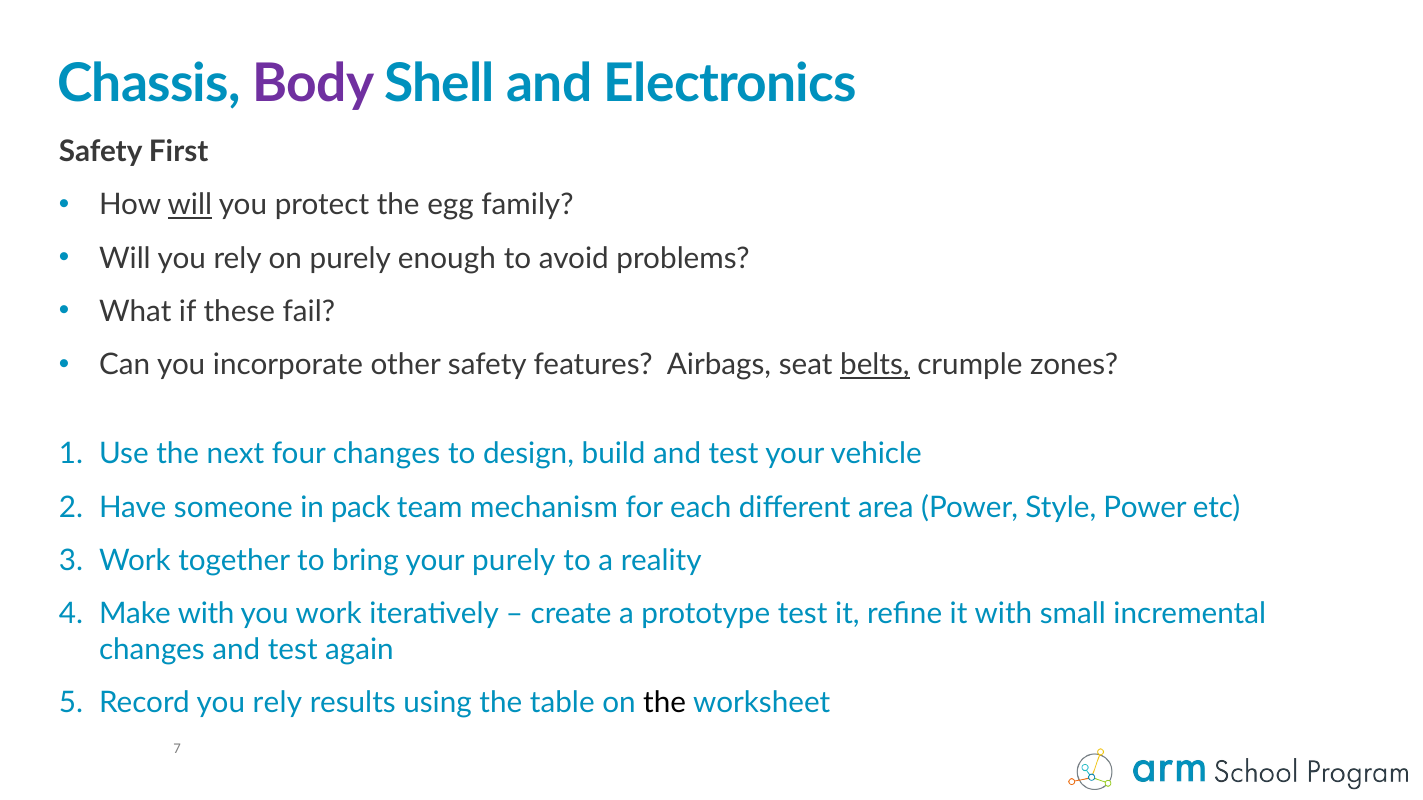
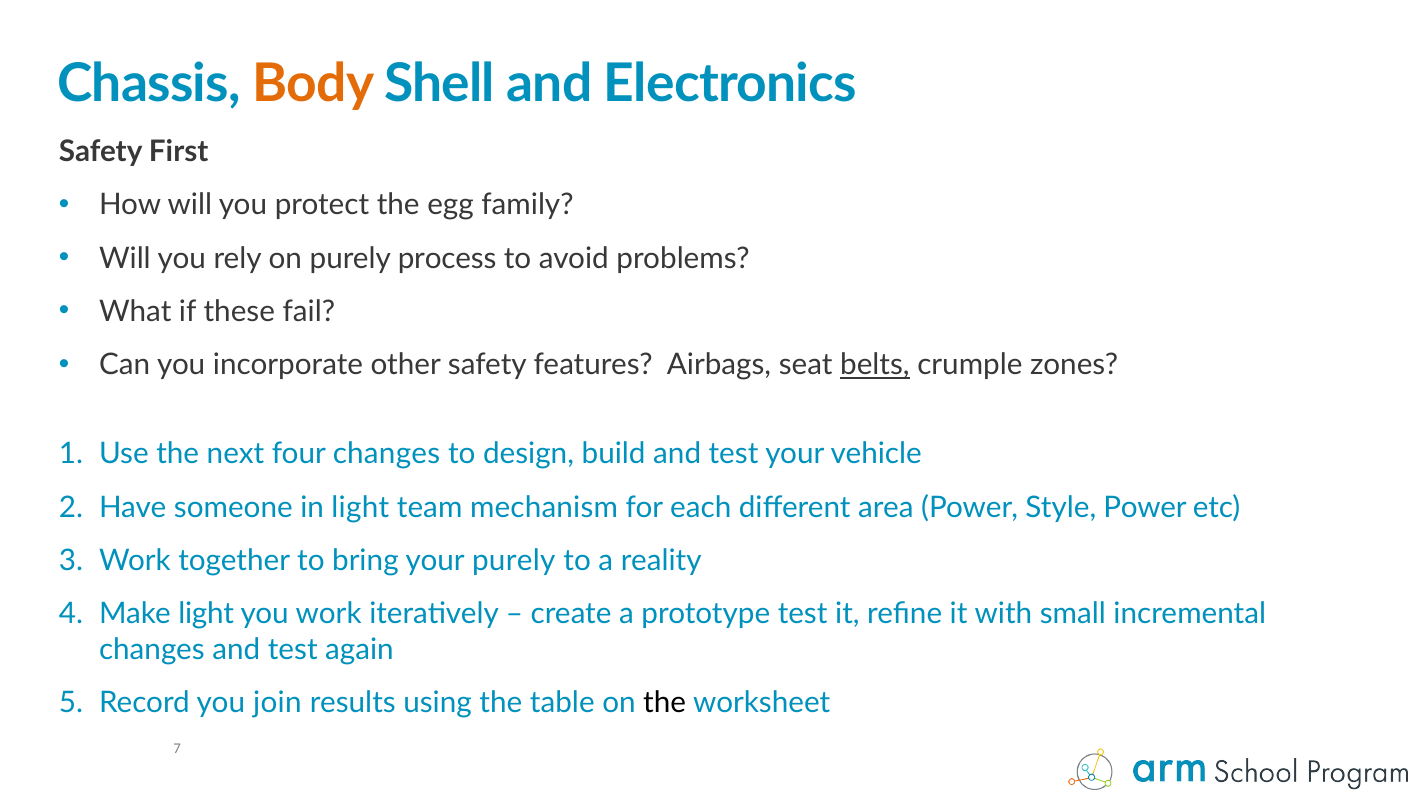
Body colour: purple -> orange
will at (190, 205) underline: present -> none
enough: enough -> process
in pack: pack -> light
Make with: with -> light
Record you rely: rely -> join
